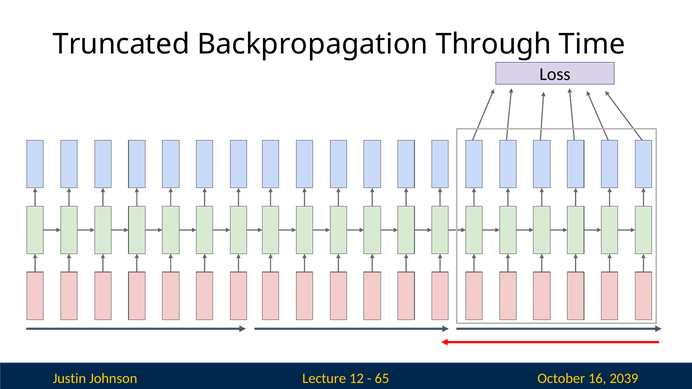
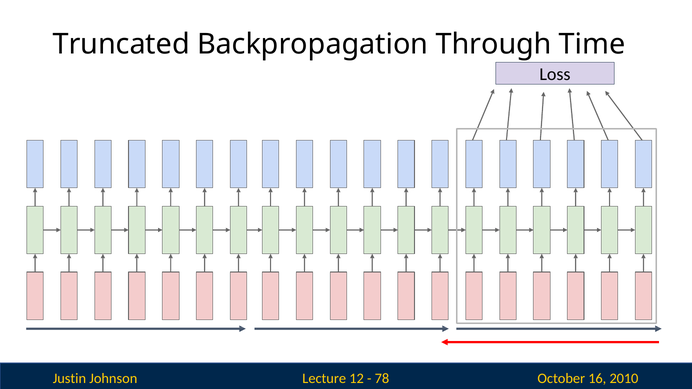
65: 65 -> 78
2039: 2039 -> 2010
